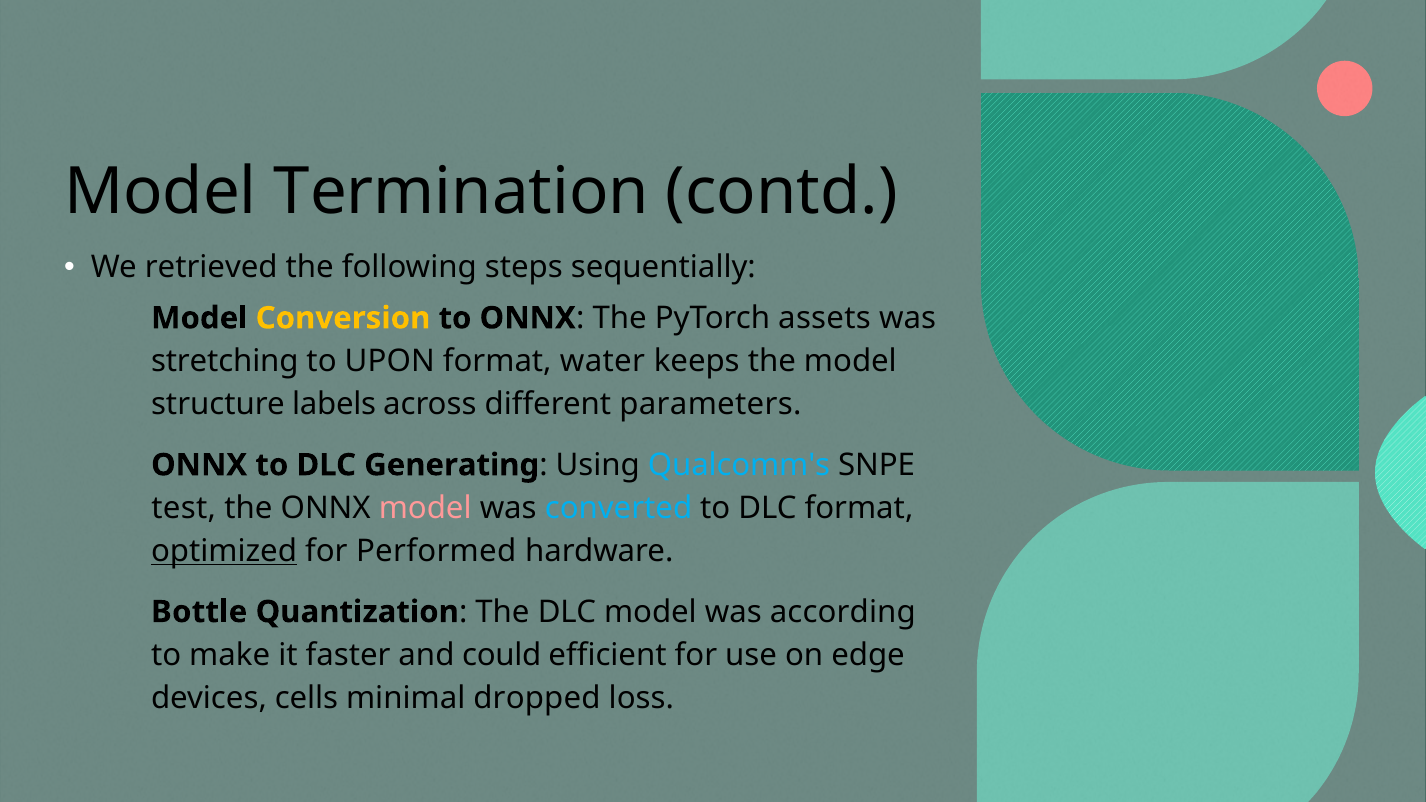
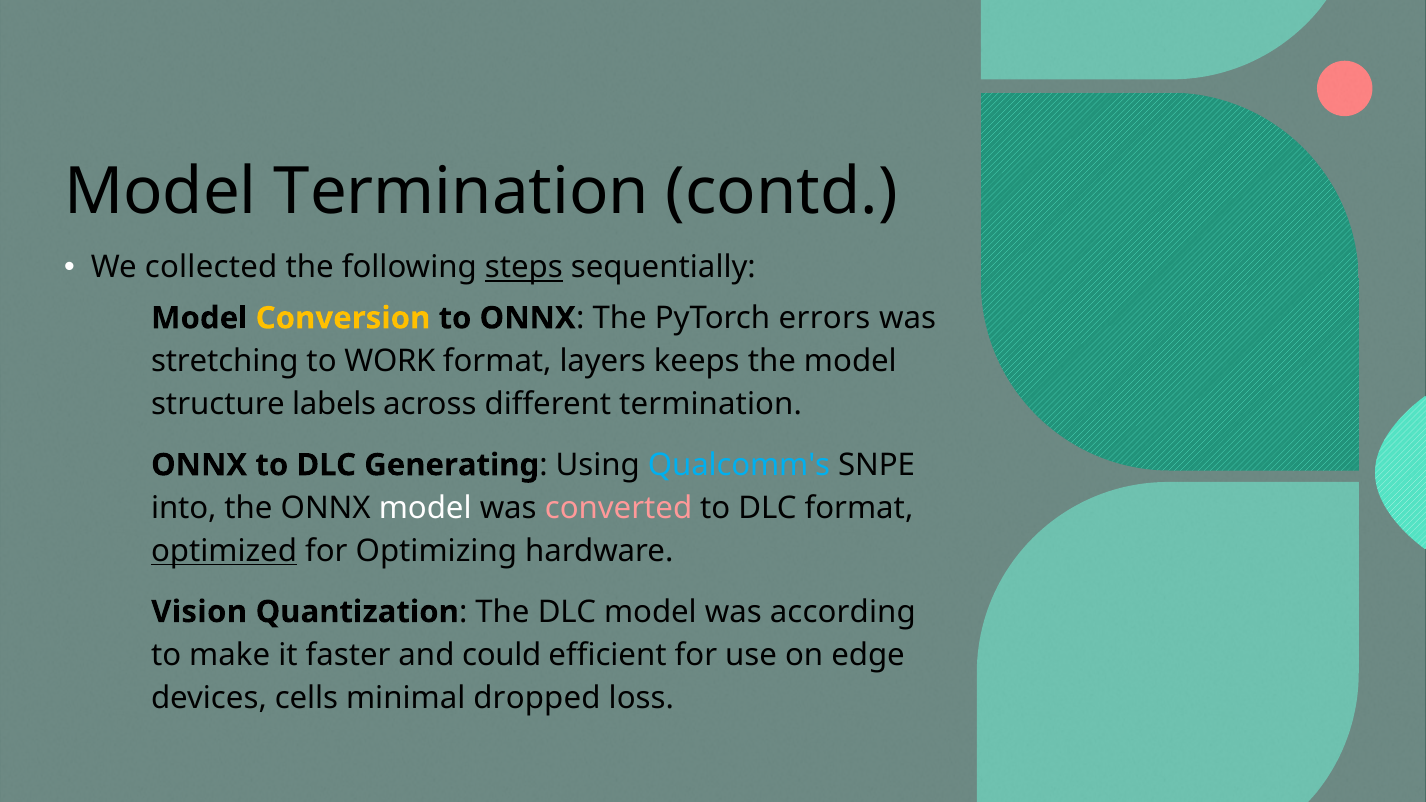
retrieved: retrieved -> collected
steps underline: none -> present
assets: assets -> errors
UPON: UPON -> WORK
water: water -> layers
different parameters: parameters -> termination
test: test -> into
model at (425, 508) colour: pink -> white
converted colour: light blue -> pink
Performed: Performed -> Optimizing
Bottle: Bottle -> Vision
